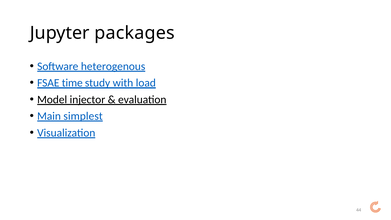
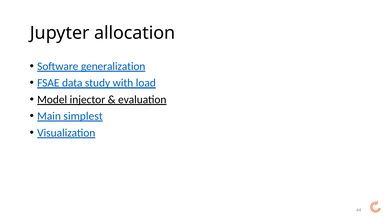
packages: packages -> allocation
heterogenous: heterogenous -> generalization
time: time -> data
